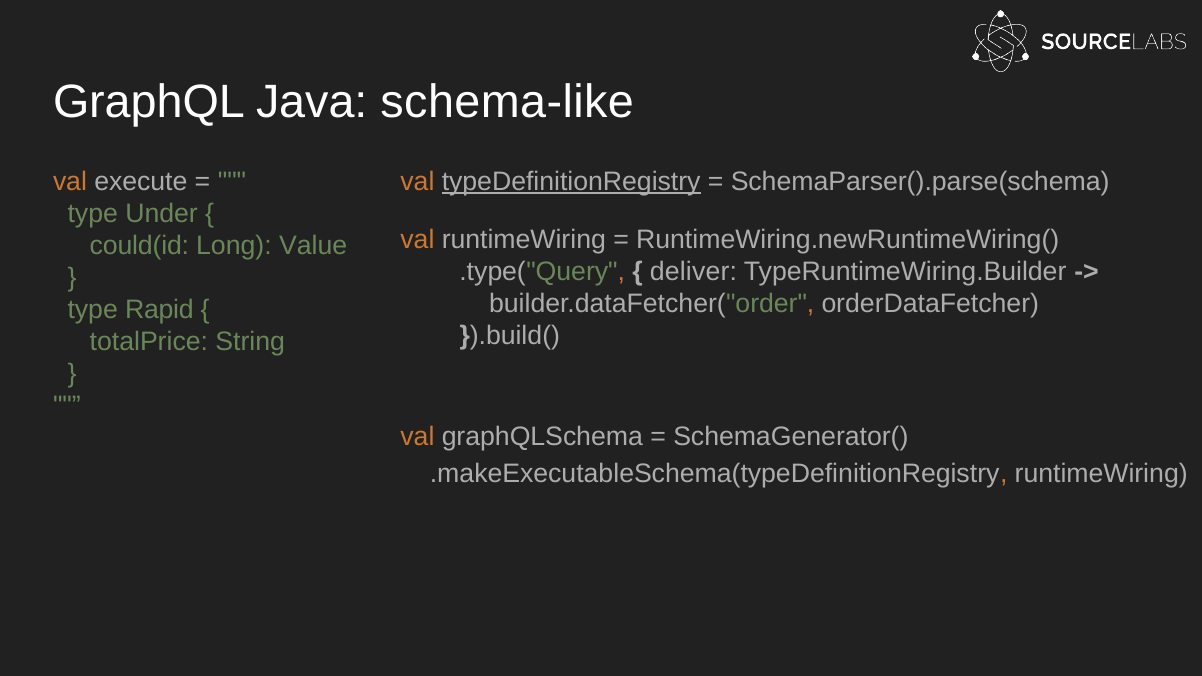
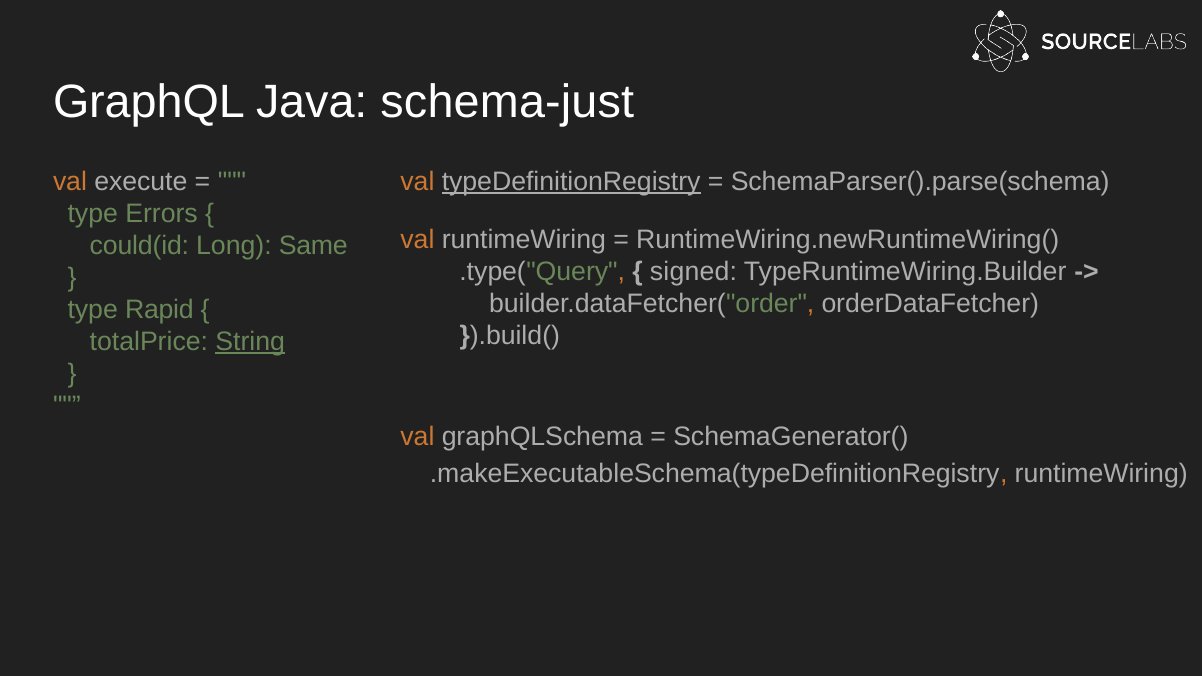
schema-like: schema-like -> schema-just
Under: Under -> Errors
Value: Value -> Same
deliver: deliver -> signed
String underline: none -> present
